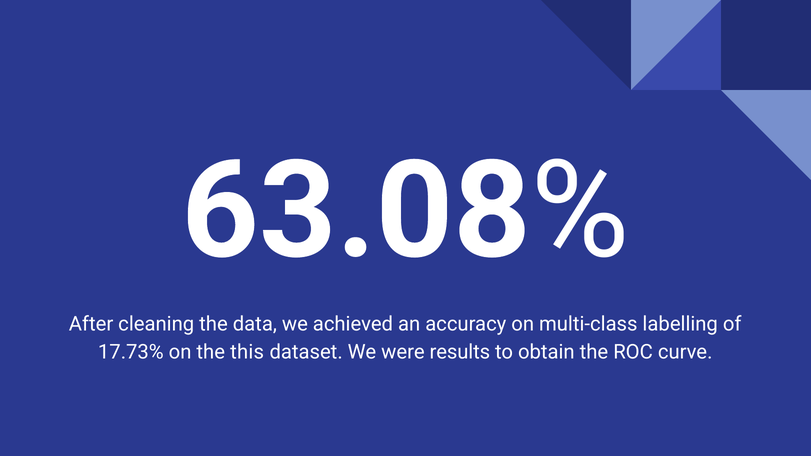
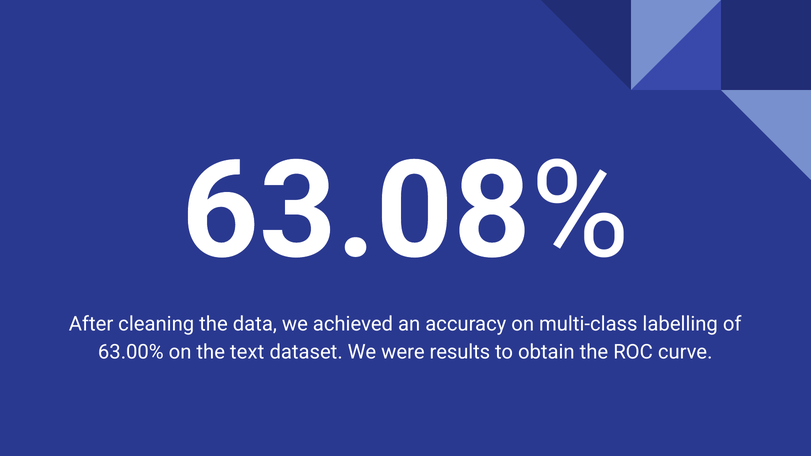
17.73%: 17.73% -> 63.00%
this: this -> text
